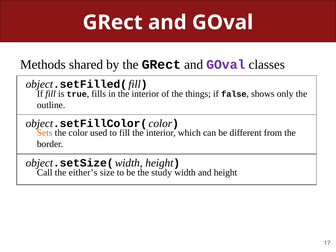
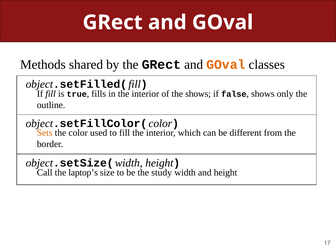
GOval at (226, 65) colour: purple -> orange
the things: things -> shows
either’s: either’s -> laptop’s
